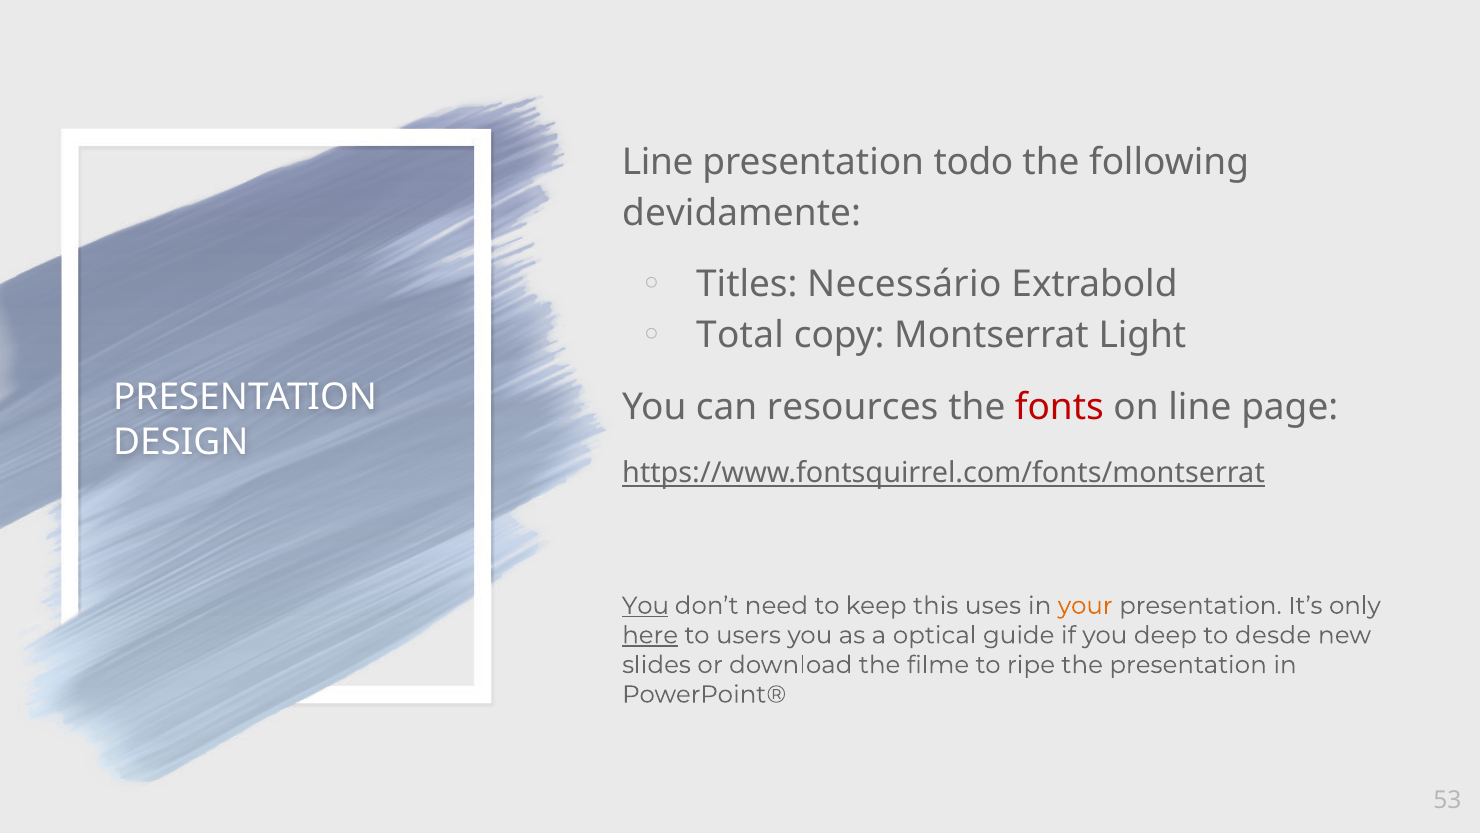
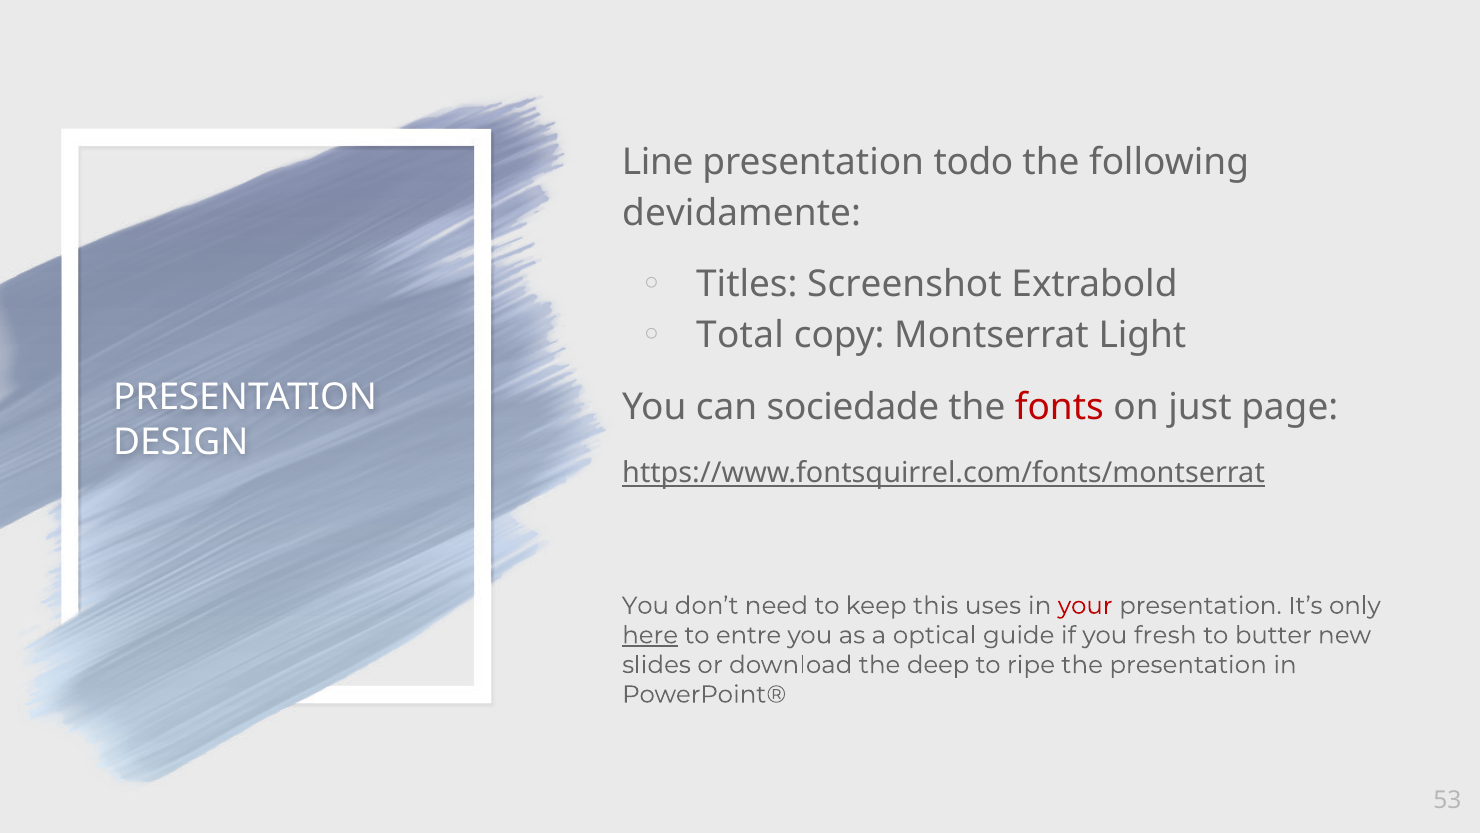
Necessário: Necessário -> Screenshot
resources: resources -> sociedade
on line: line -> just
You at (645, 605) underline: present -> none
your colour: orange -> red
users: users -> entre
deep: deep -> fresh
desde: desde -> butter
filme: filme -> deep
